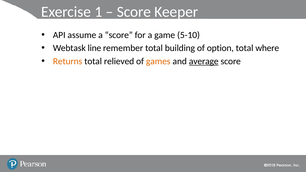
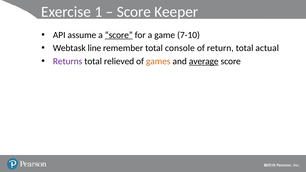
score at (119, 35) underline: none -> present
5-10: 5-10 -> 7-10
building: building -> console
option: option -> return
where: where -> actual
Returns colour: orange -> purple
